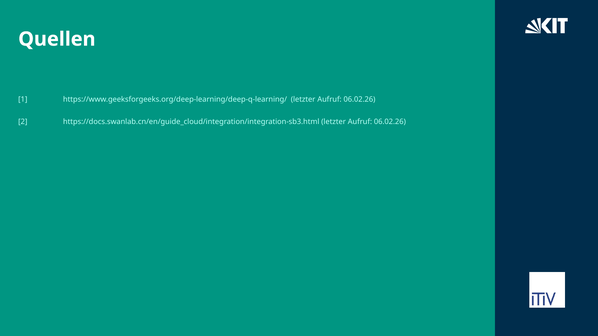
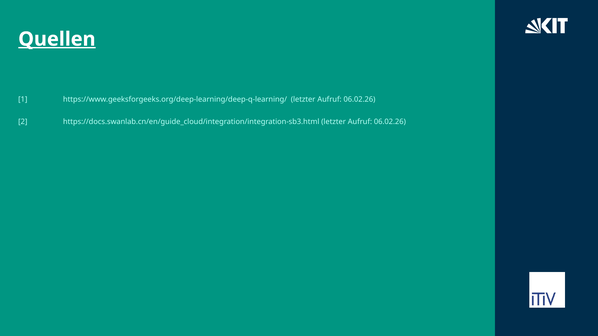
Quellen underline: none -> present
